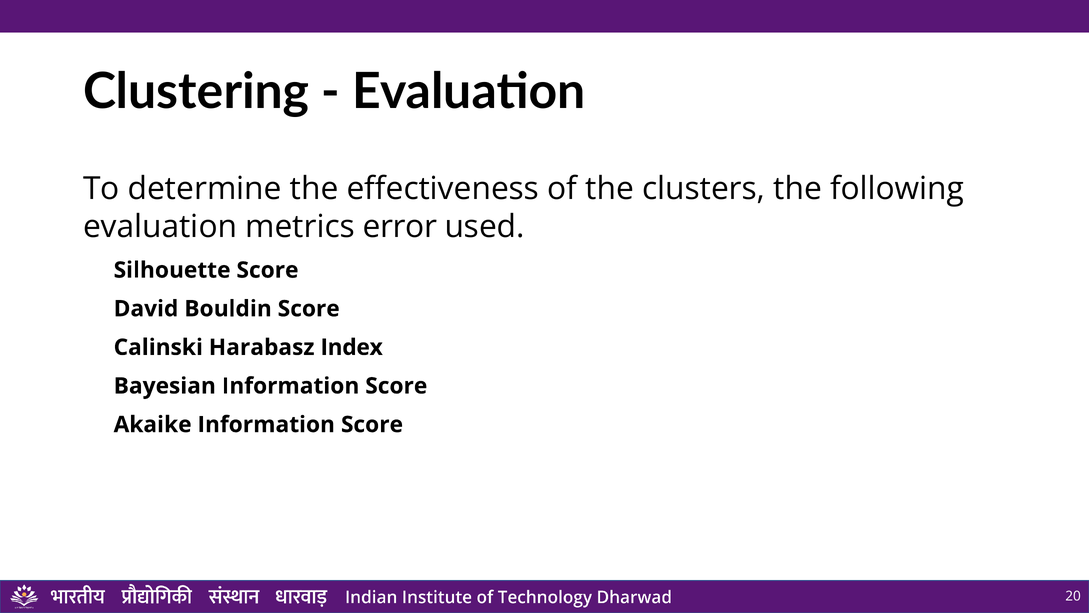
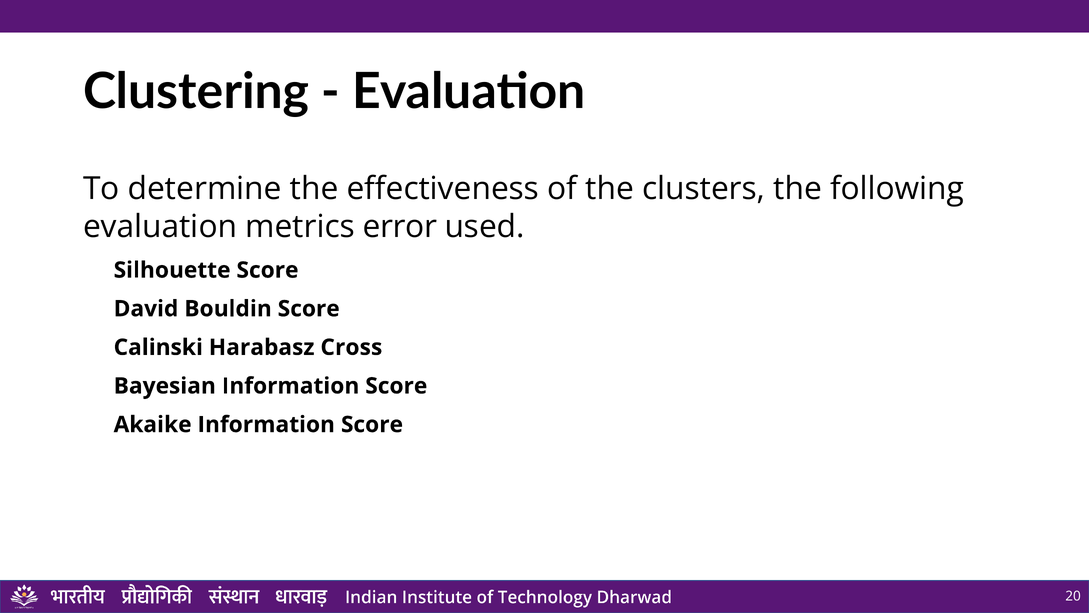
Index: Index -> Cross
